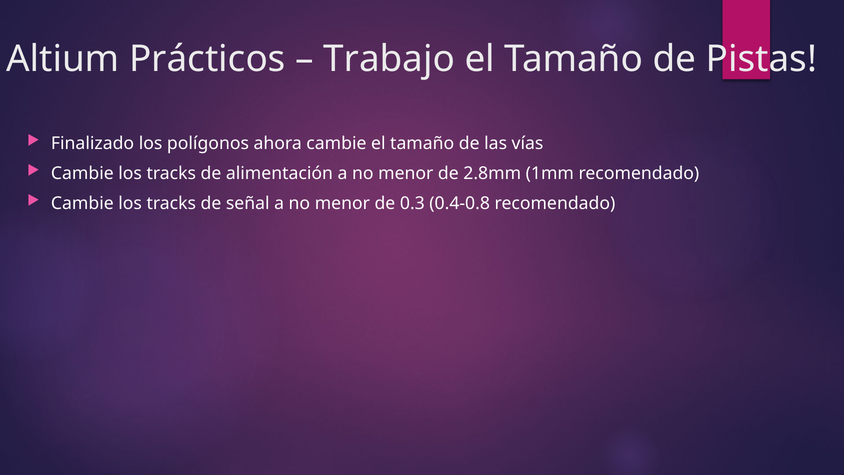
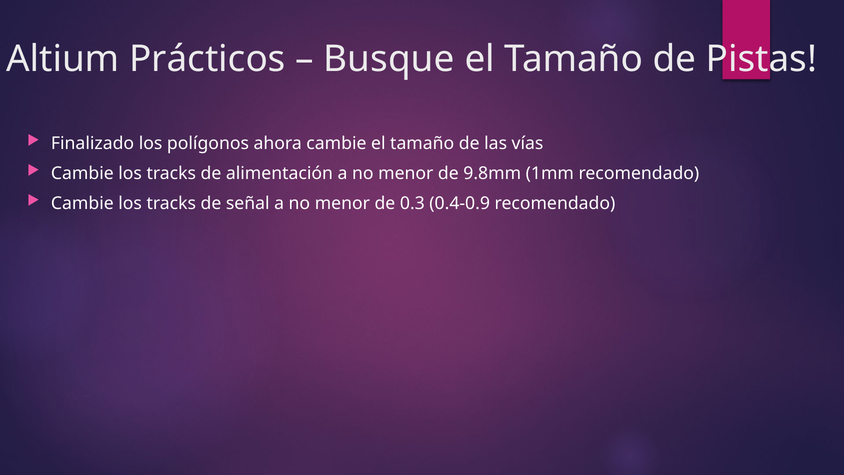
Trabajo: Trabajo -> Busque
2.8mm: 2.8mm -> 9.8mm
0.4-0.8: 0.4-0.8 -> 0.4-0.9
